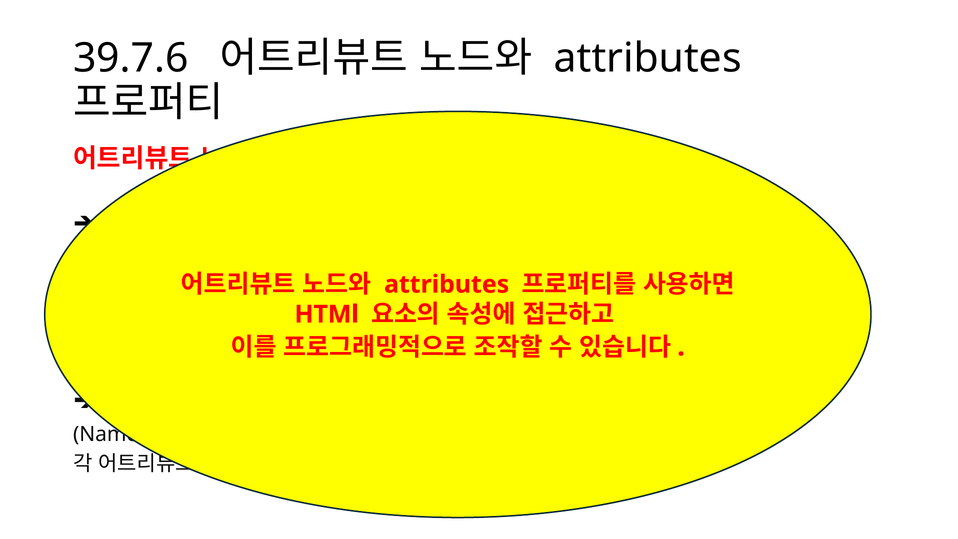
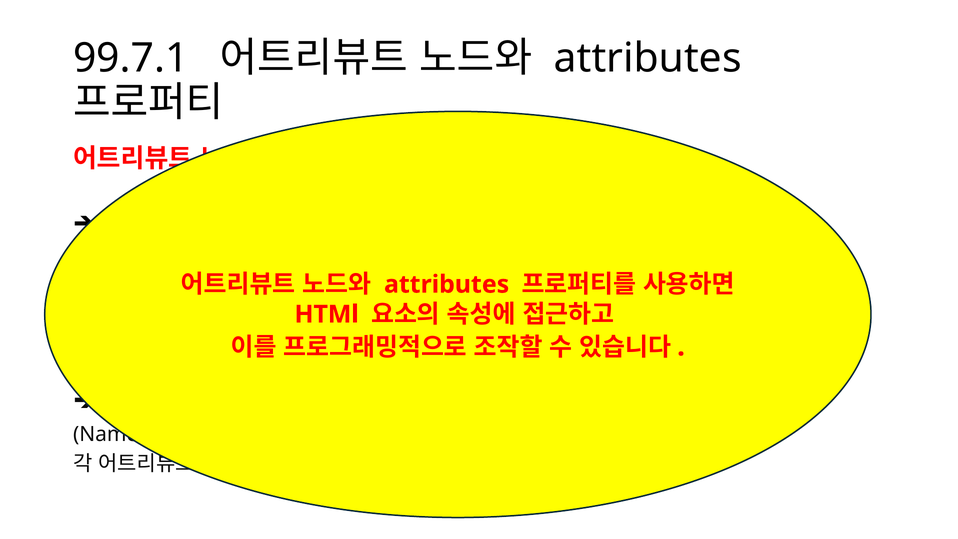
39.7.6: 39.7.6 -> 99.7.1
